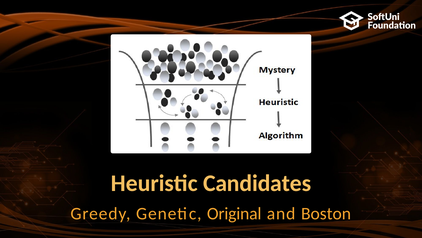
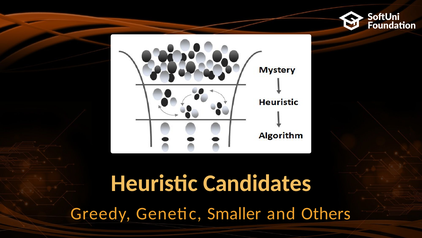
Original: Original -> Smaller
Boston: Boston -> Others
